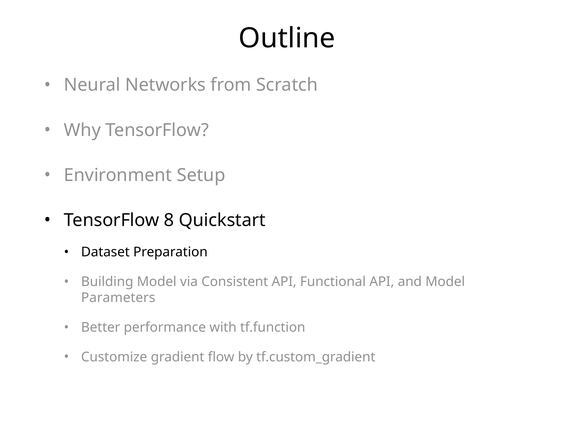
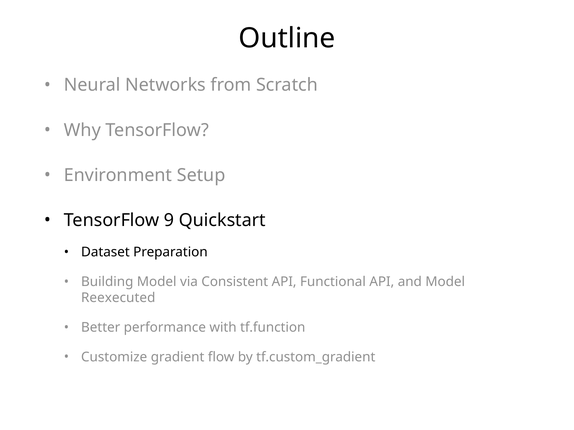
8: 8 -> 9
Parameters: Parameters -> Reexecuted
